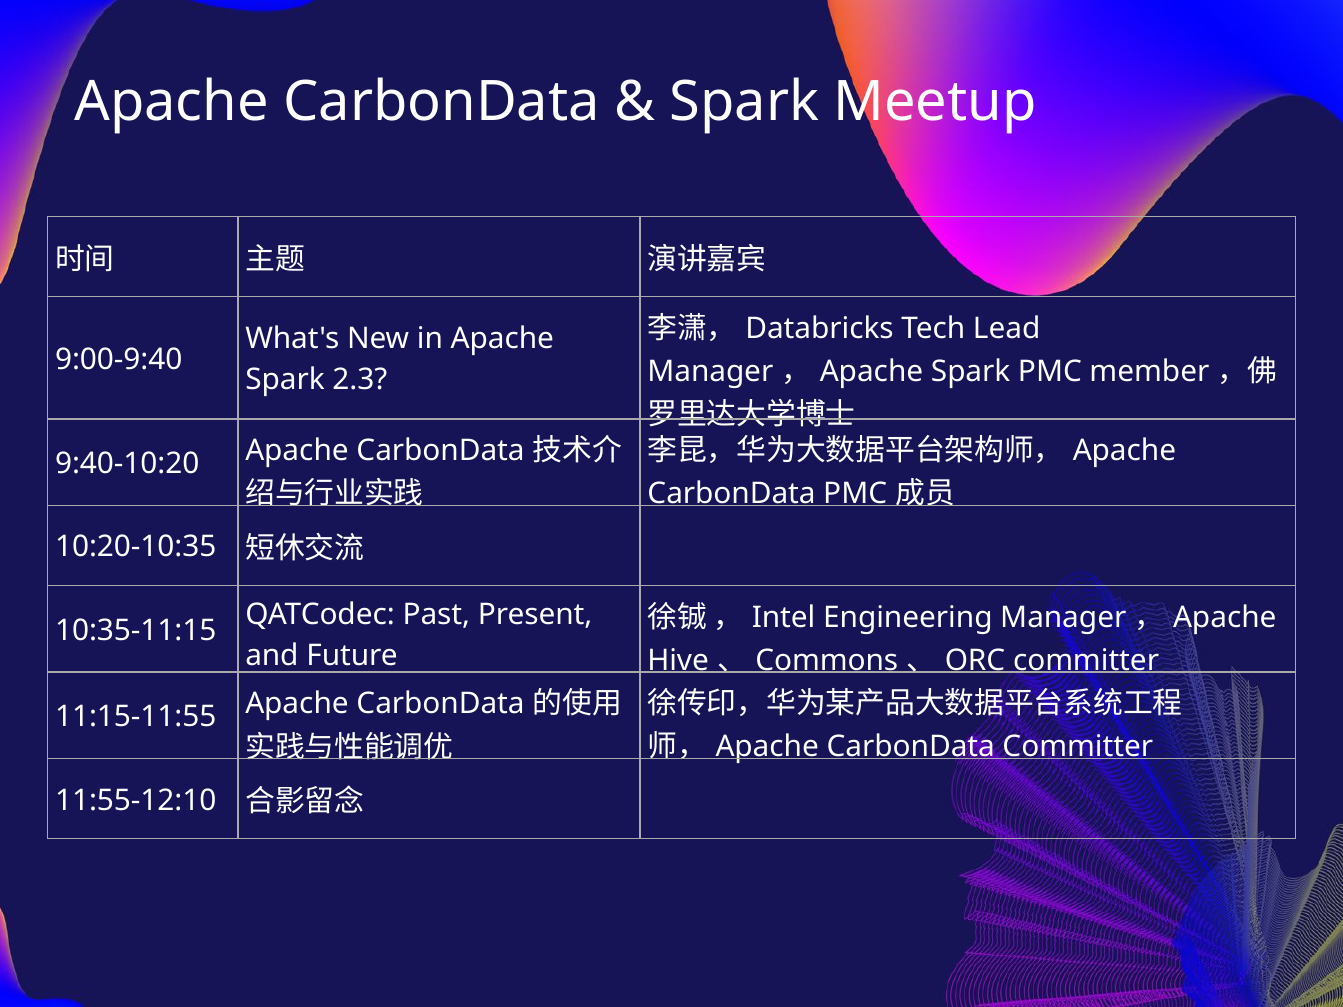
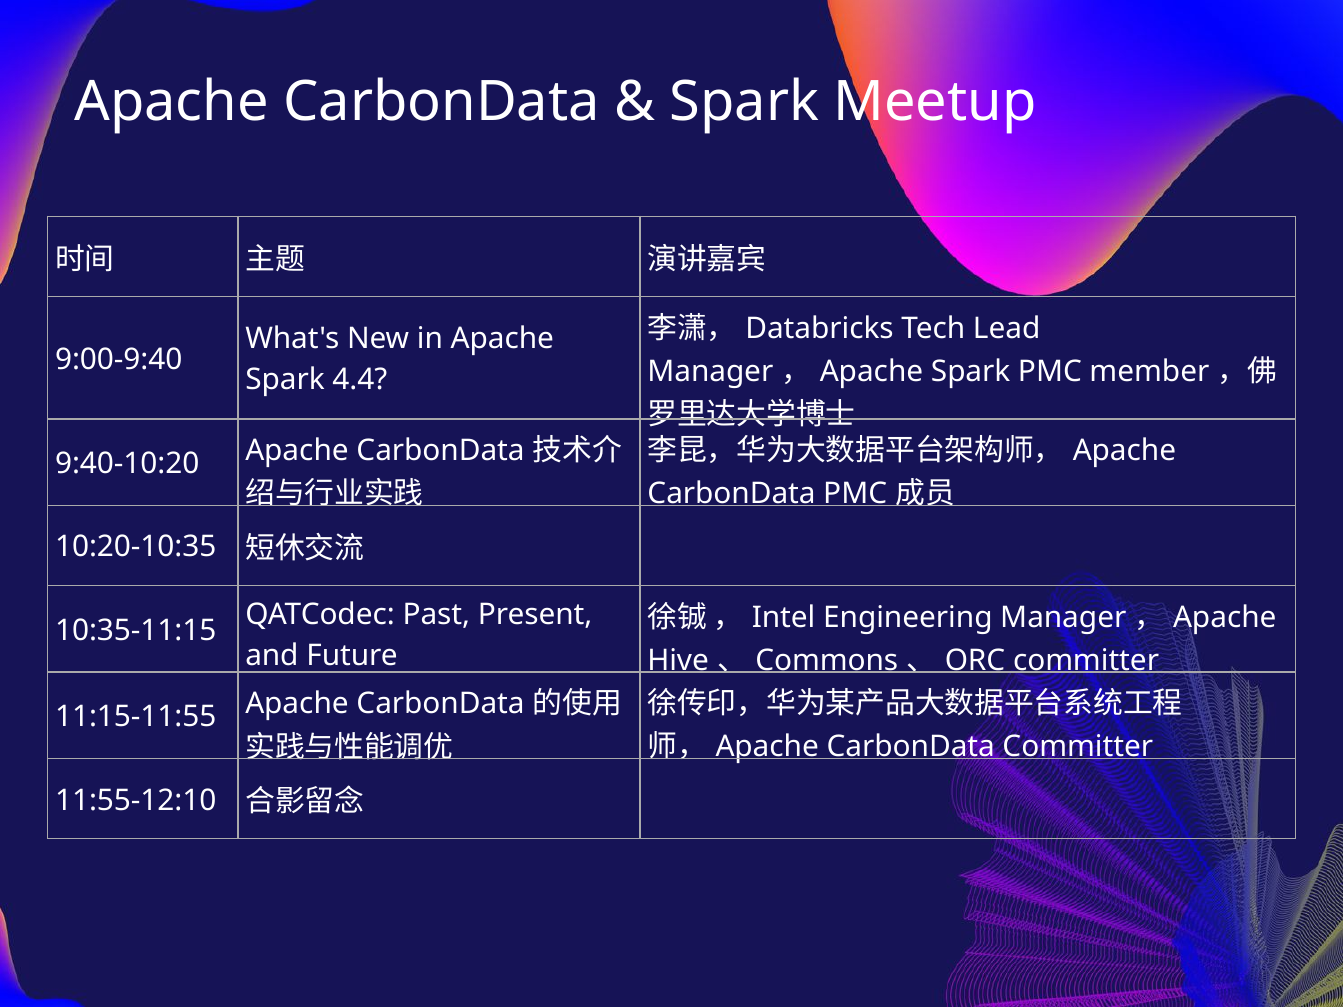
2.3: 2.3 -> 4.4
